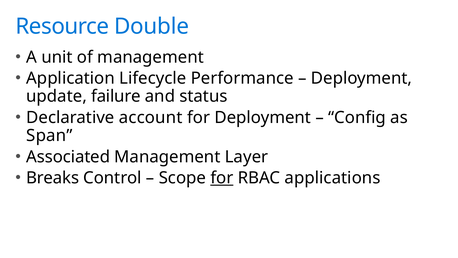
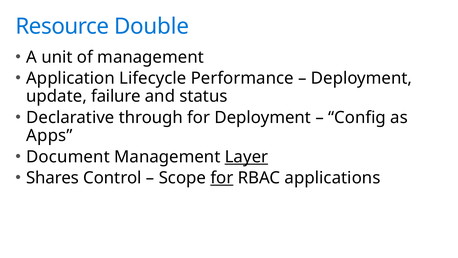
account: account -> through
Span: Span -> Apps
Associated: Associated -> Document
Layer underline: none -> present
Breaks: Breaks -> Shares
